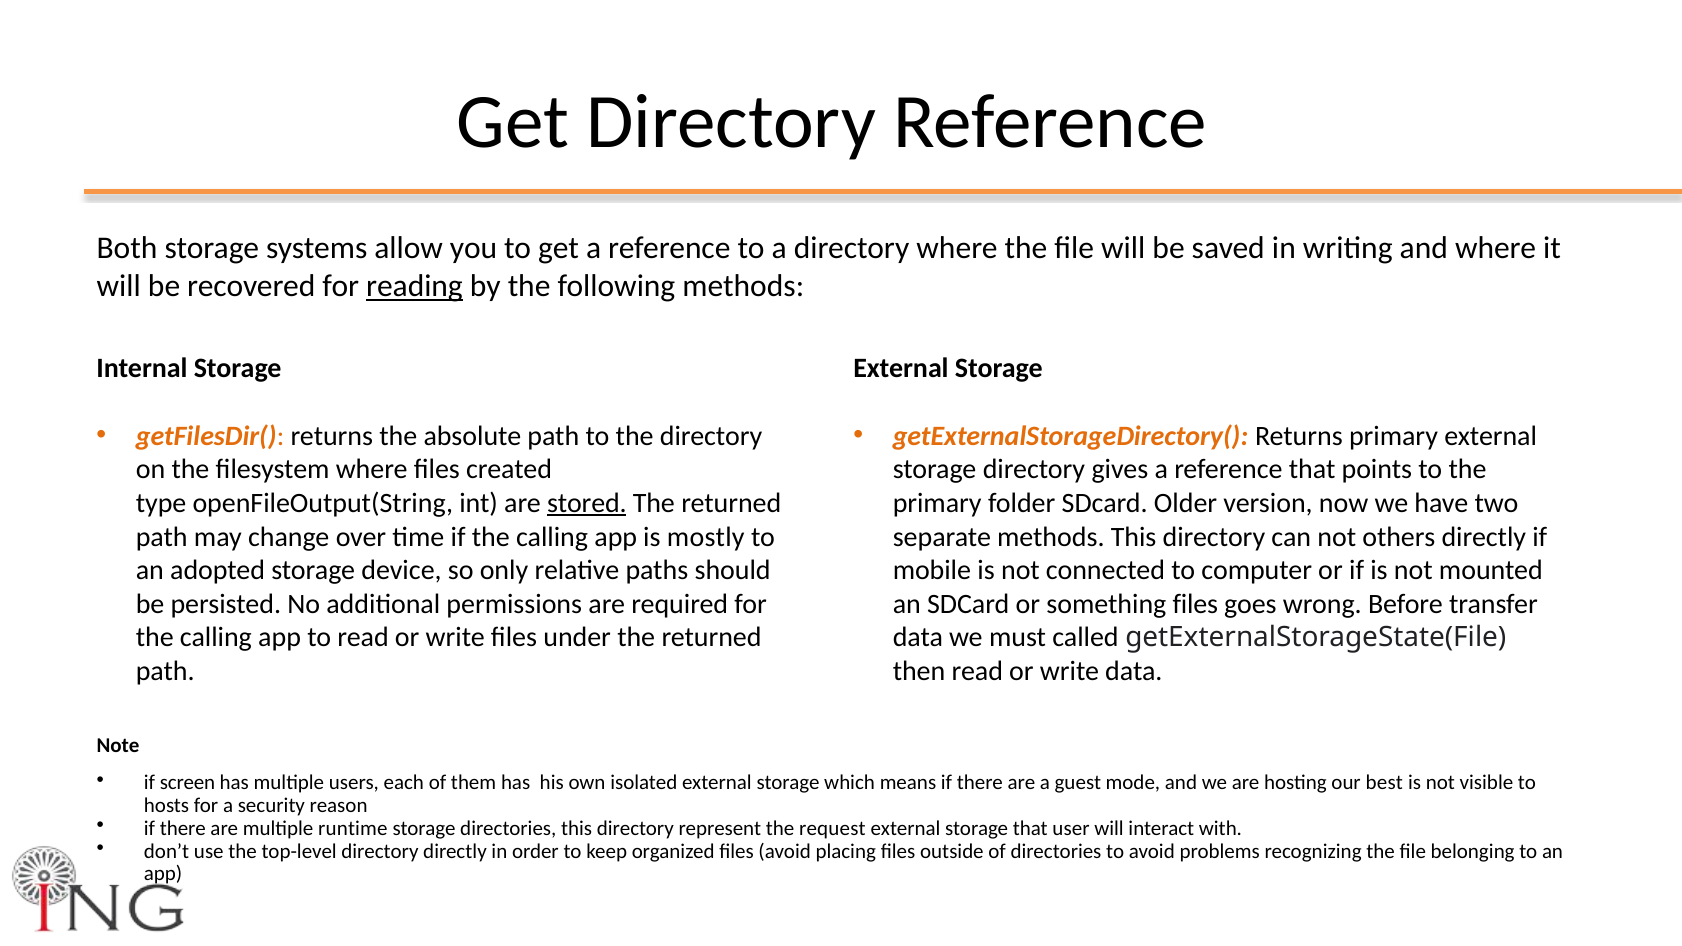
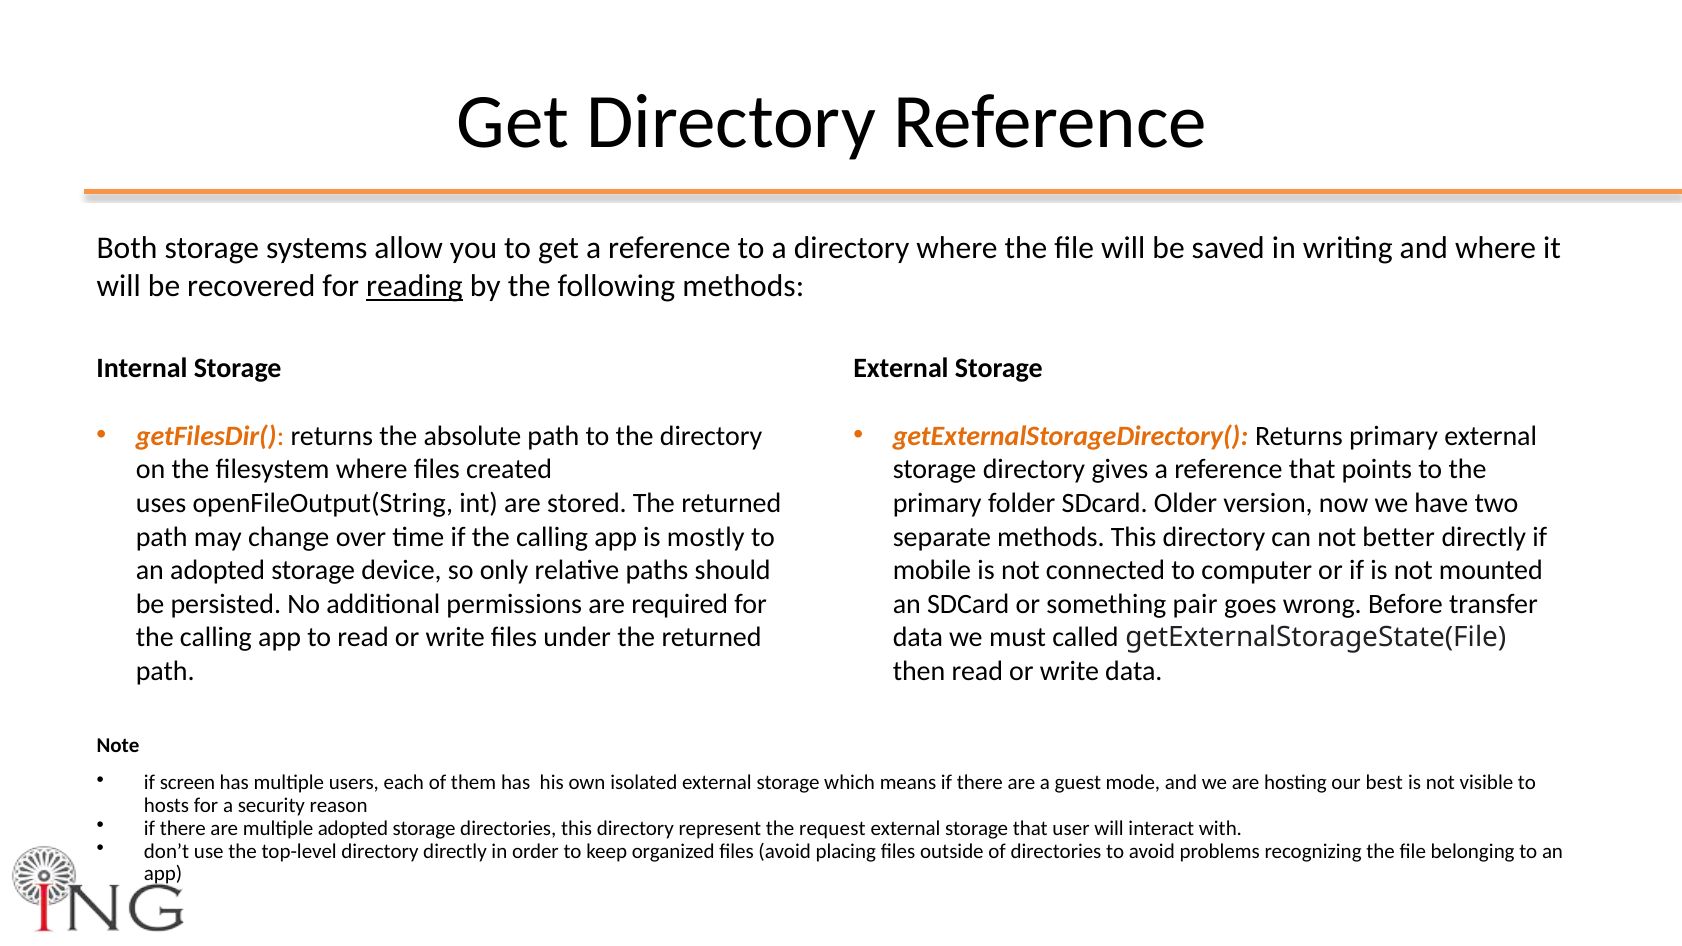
type: type -> uses
stored underline: present -> none
others: others -> better
something files: files -> pair
multiple runtime: runtime -> adopted
